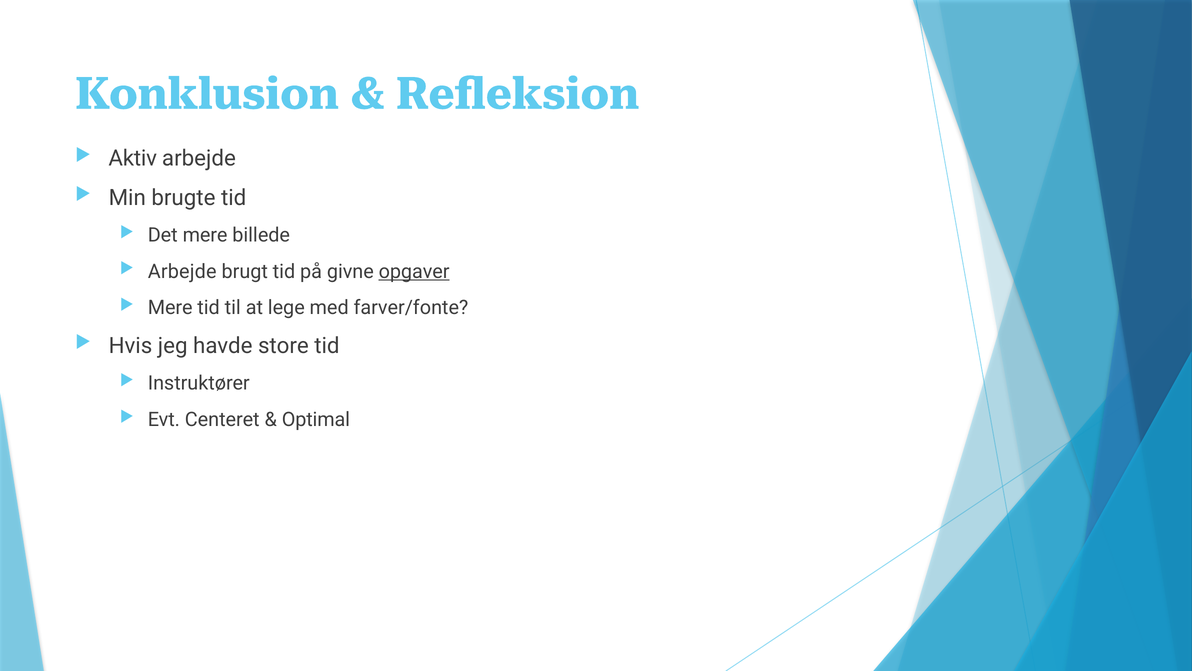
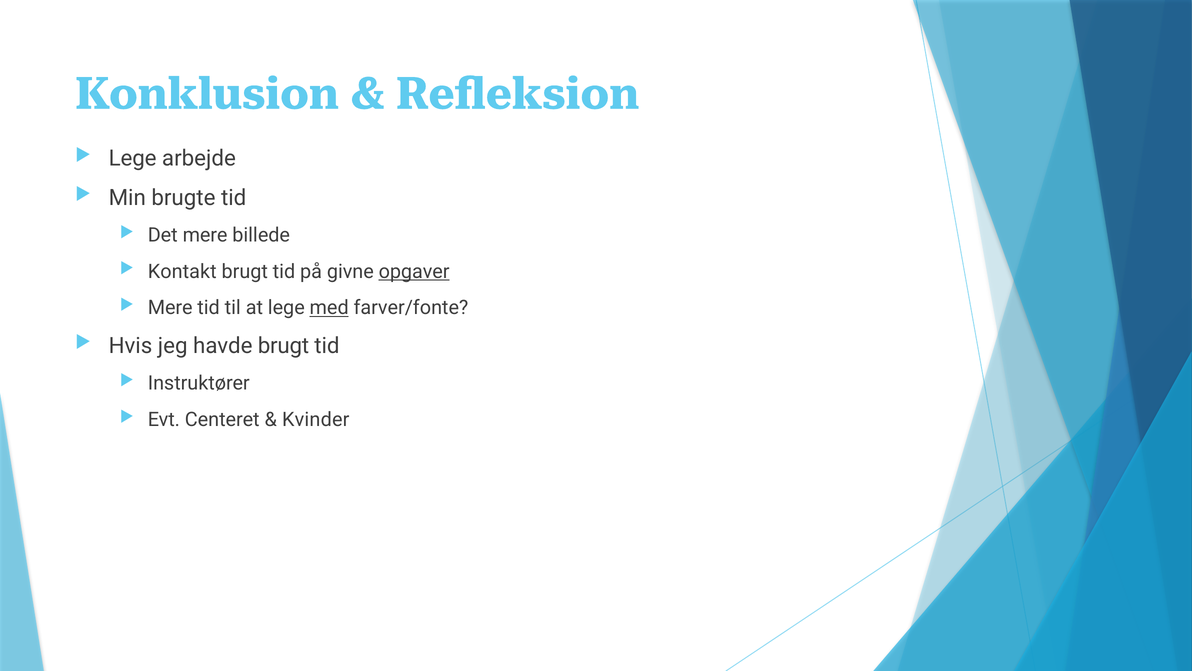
Aktiv at (133, 158): Aktiv -> Lege
Arbejde at (182, 271): Arbejde -> Kontakt
med underline: none -> present
havde store: store -> brugt
Optimal: Optimal -> Kvinder
